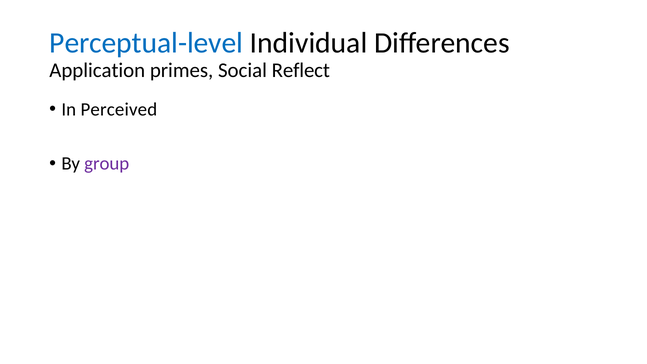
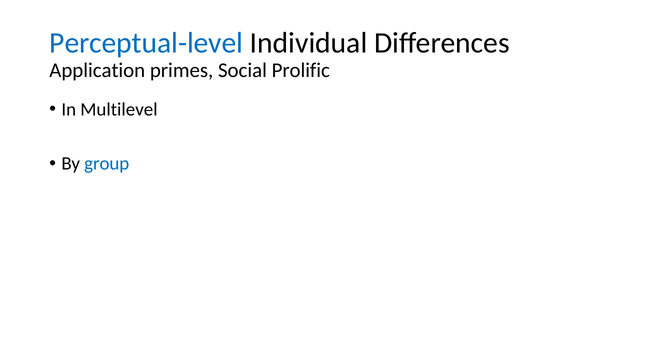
Reflect: Reflect -> Prolific
Perceived: Perceived -> Multilevel
group colour: purple -> blue
